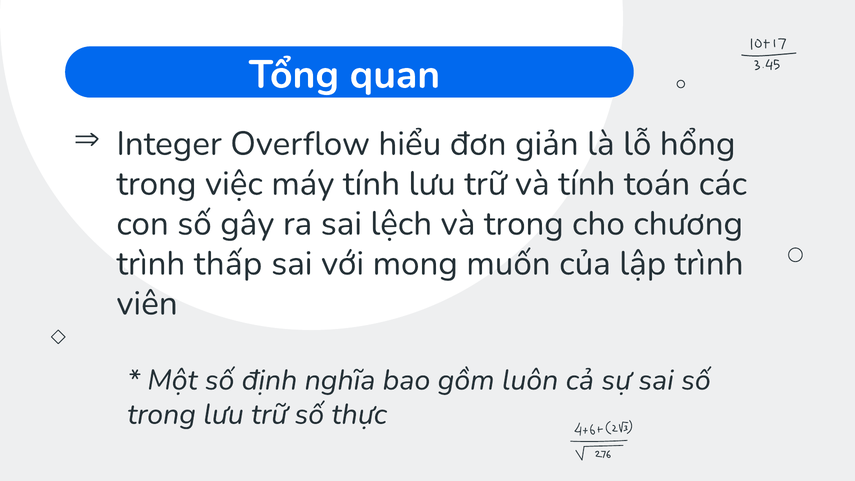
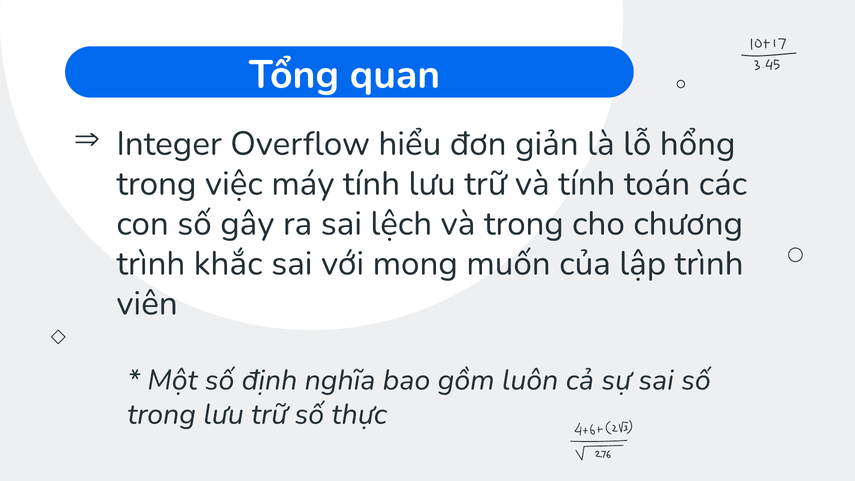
thấp: thấp -> khắc
